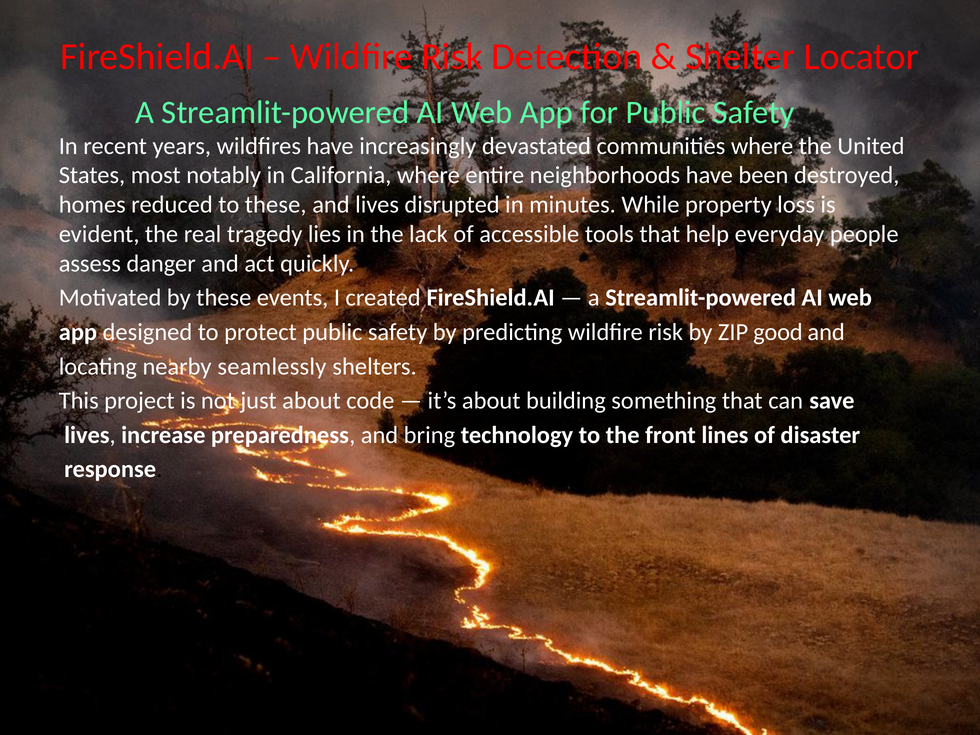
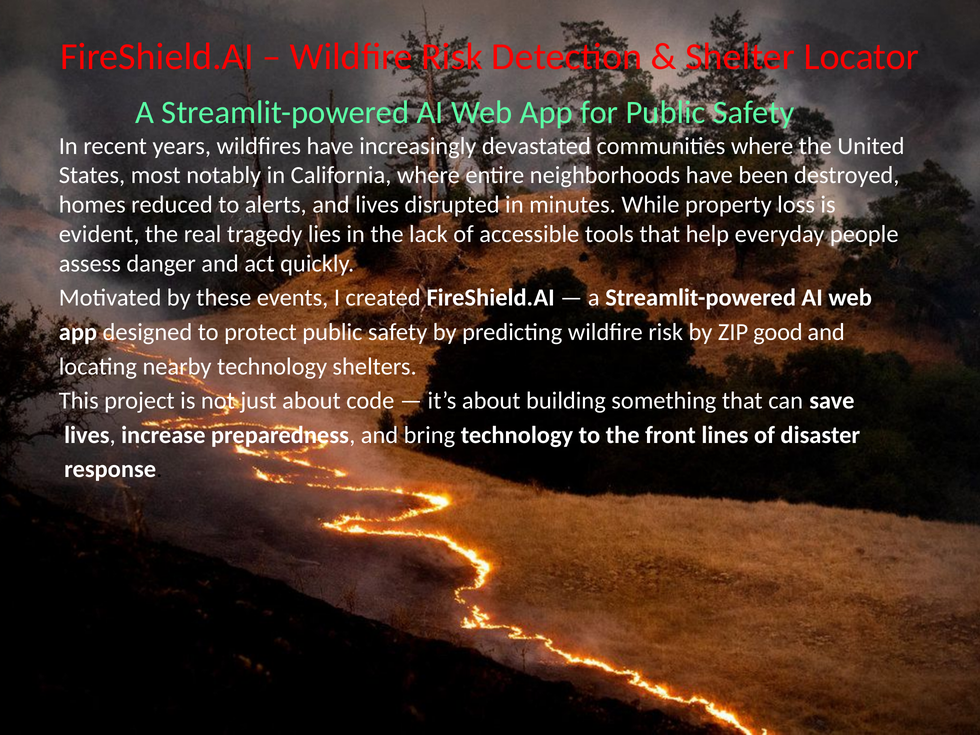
to these: these -> alerts
nearby seamlessly: seamlessly -> technology
